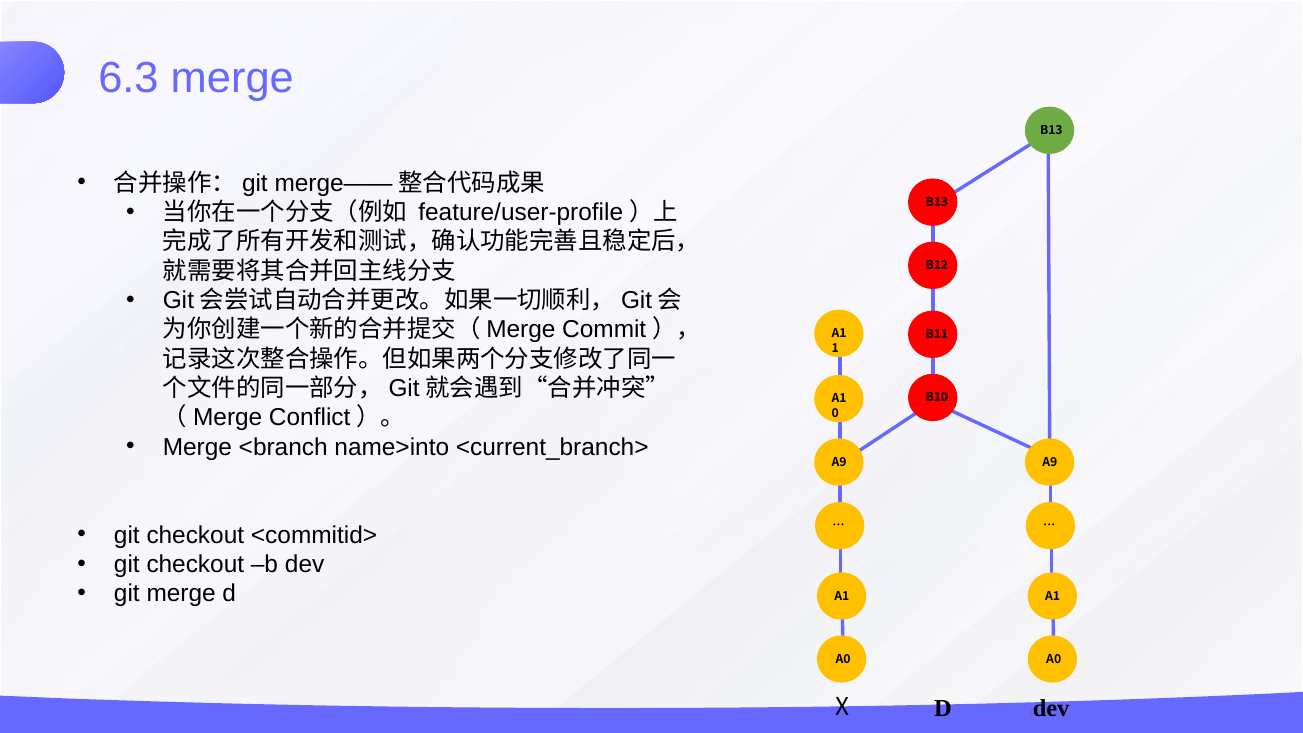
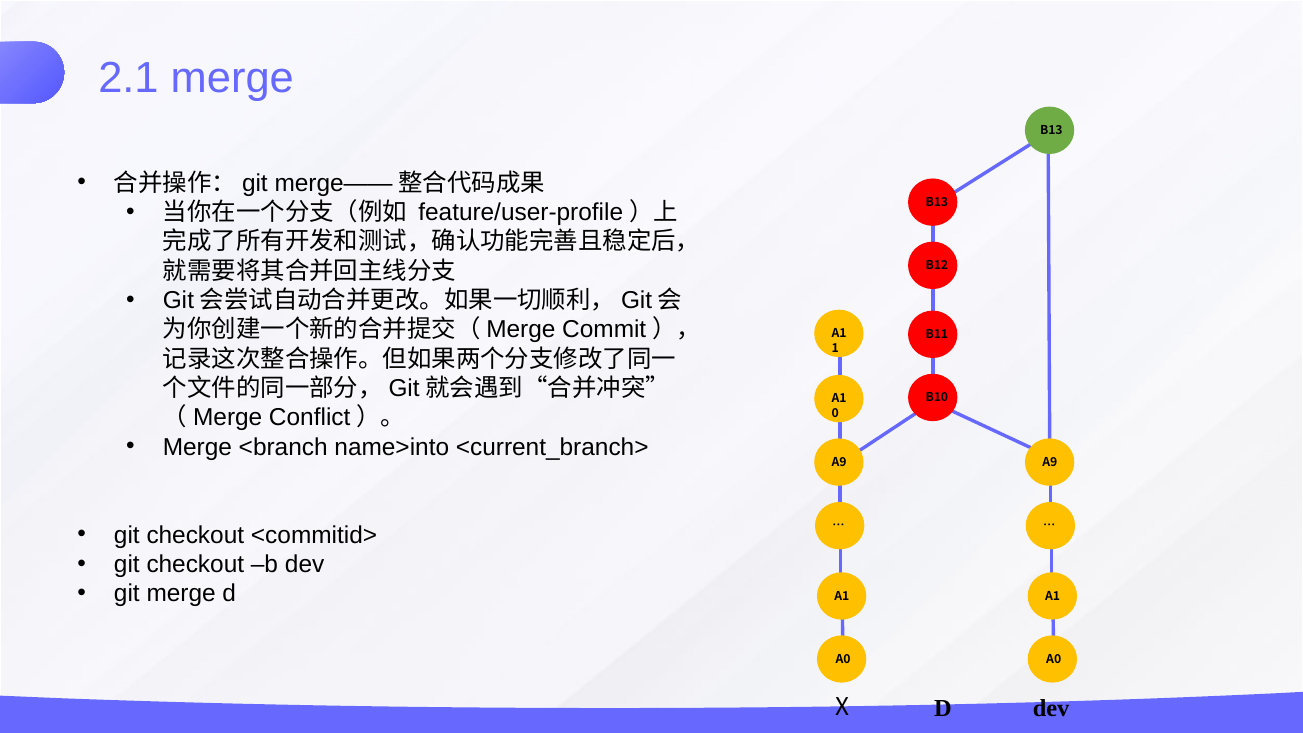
6.3: 6.3 -> 2.1
